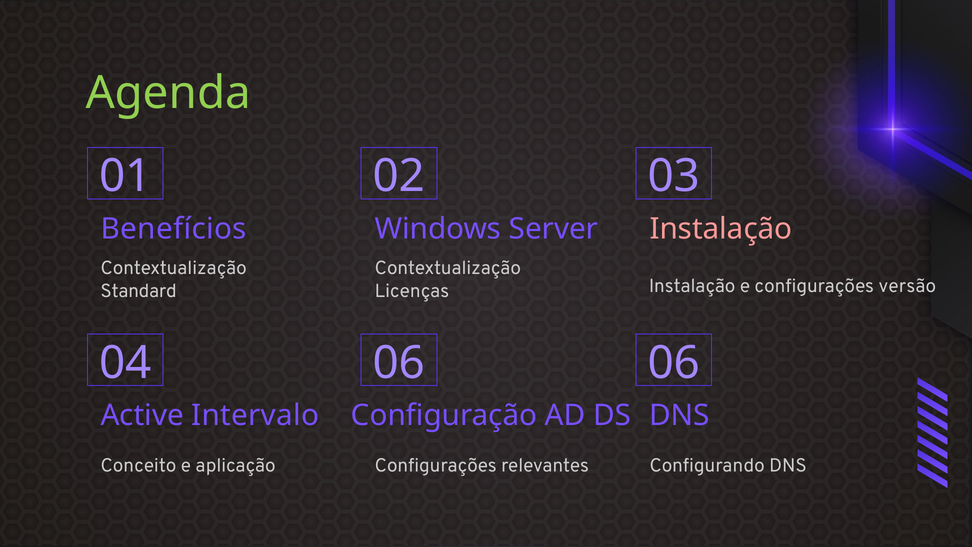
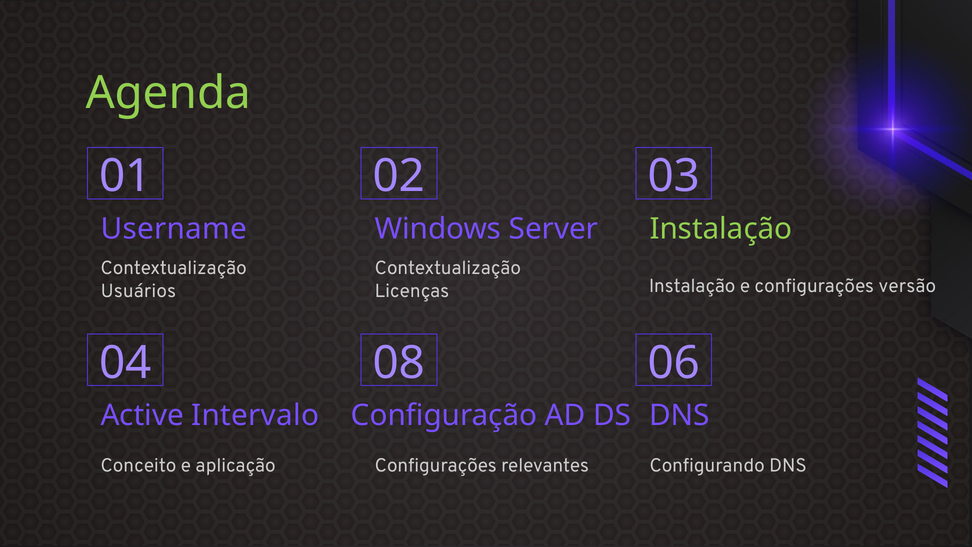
Benefícios: Benefícios -> Username
Instalação at (721, 229) colour: pink -> light green
Standard: Standard -> Usuários
04 06: 06 -> 08
